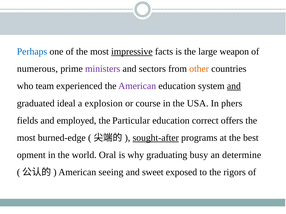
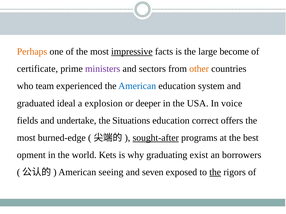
Perhaps colour: blue -> orange
weapon: weapon -> become
numerous: numerous -> certificate
American at (137, 86) colour: purple -> blue
and at (234, 86) underline: present -> none
course: course -> deeper
phers: phers -> voice
employed: employed -> undertake
Particular: Particular -> Situations
Oral: Oral -> Kets
busy: busy -> exist
determine: determine -> borrowers
sweet: sweet -> seven
the at (215, 172) underline: none -> present
